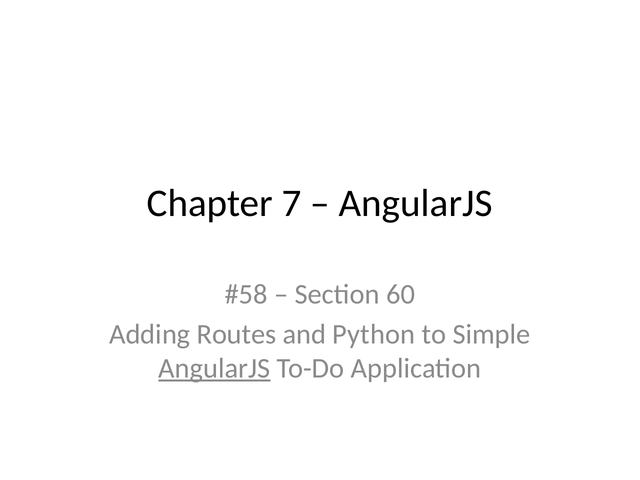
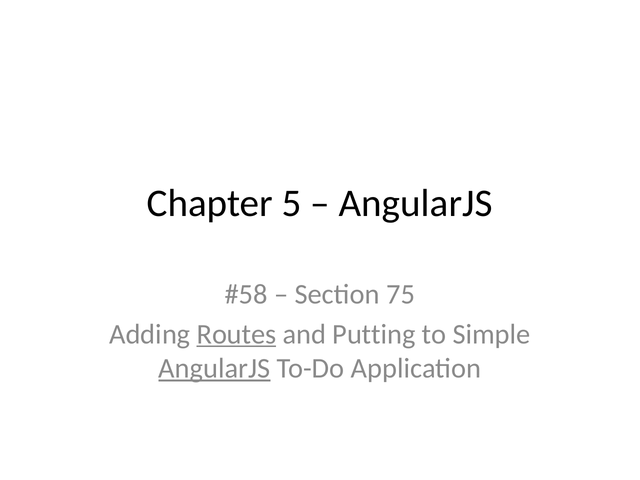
7: 7 -> 5
60: 60 -> 75
Routes underline: none -> present
Python: Python -> Putting
